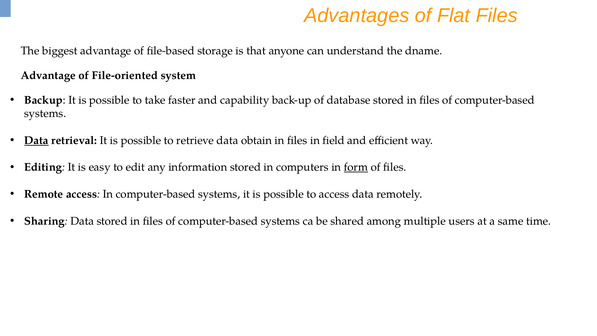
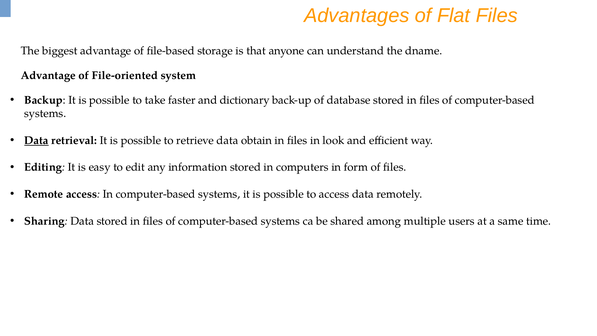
capability: capability -> dictionary
field: field -> look
form underline: present -> none
